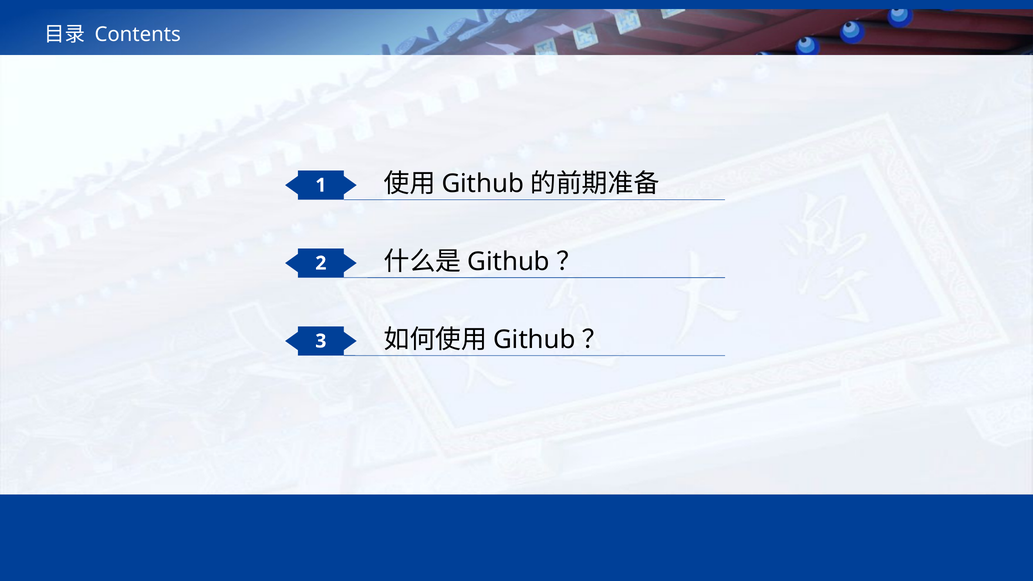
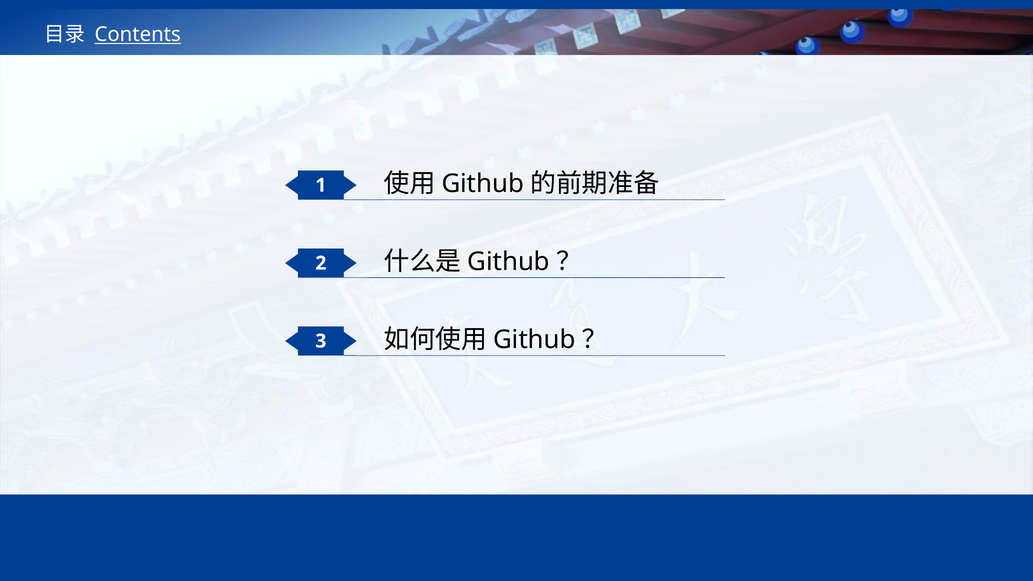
Contents underline: none -> present
